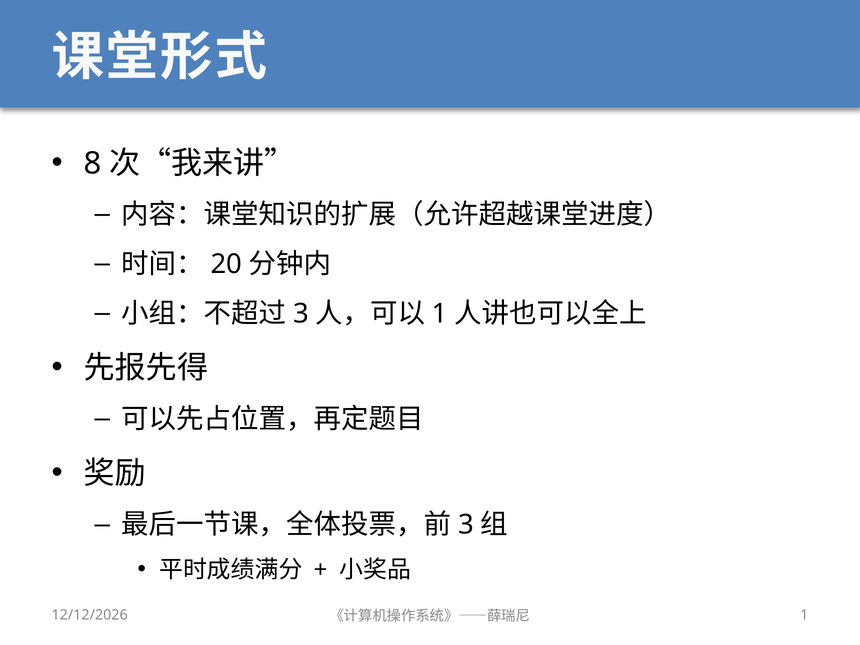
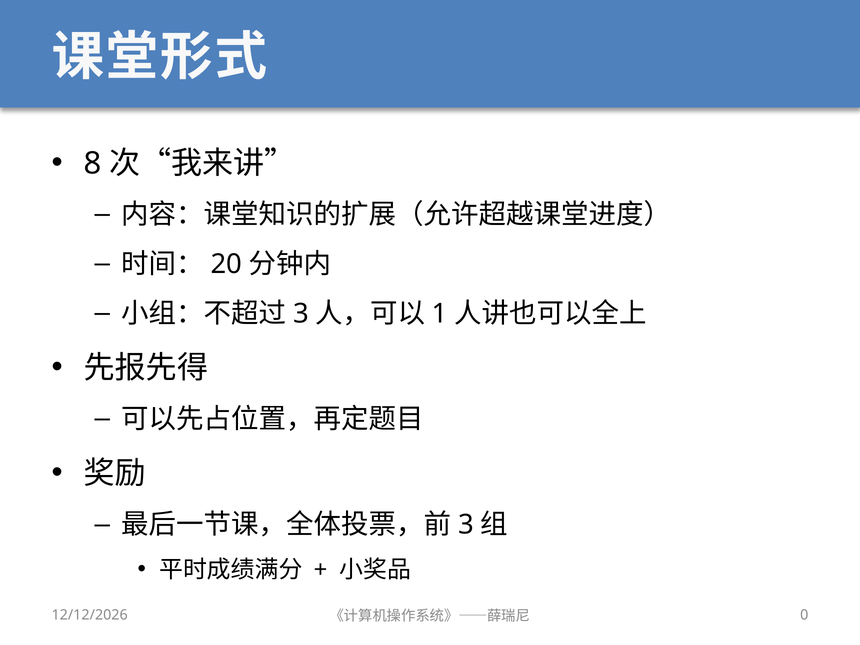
1 at (804, 615): 1 -> 0
